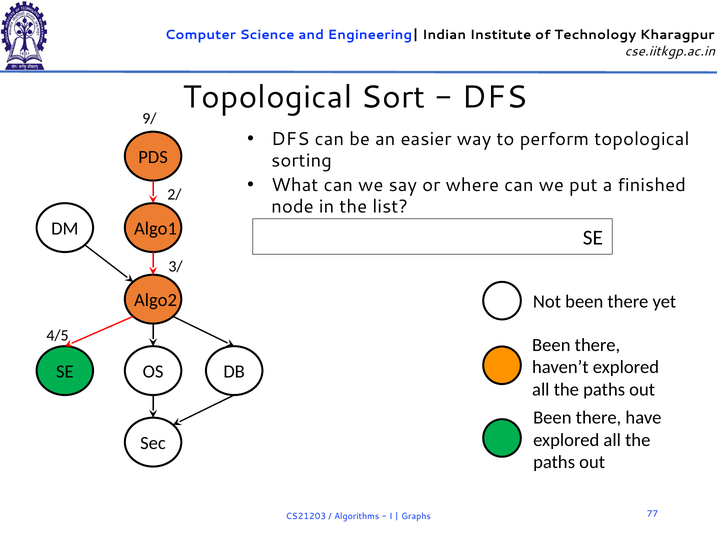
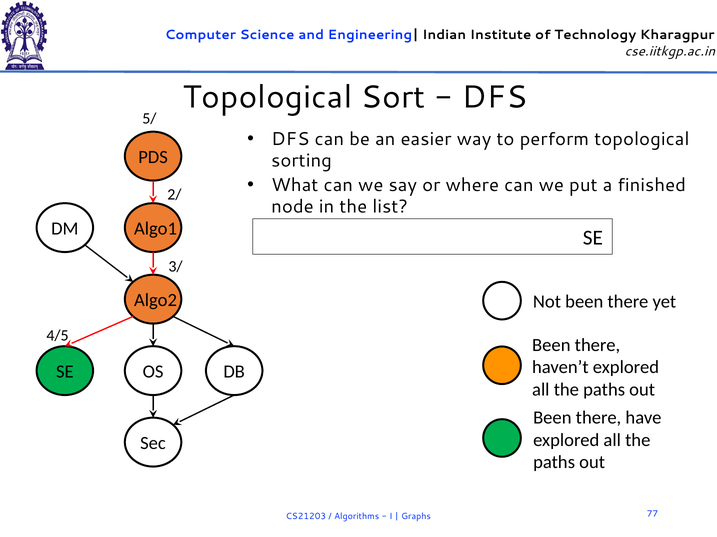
9/: 9/ -> 5/
